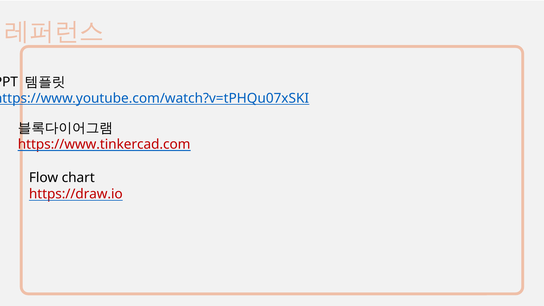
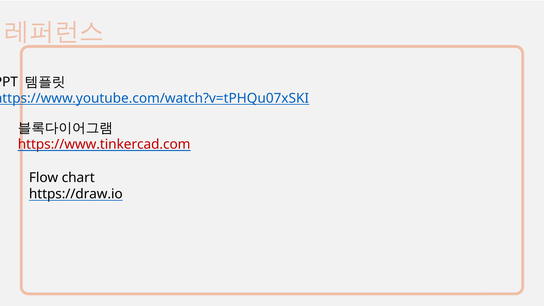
https://draw.io colour: red -> black
